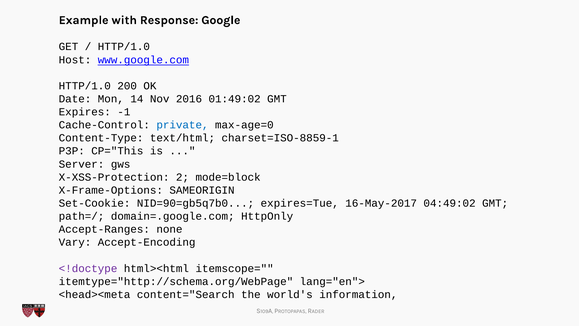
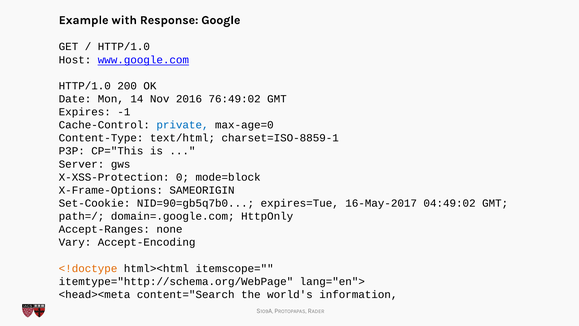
01:49:02: 01:49:02 -> 76:49:02
2: 2 -> 0
<!doctype colour: purple -> orange
